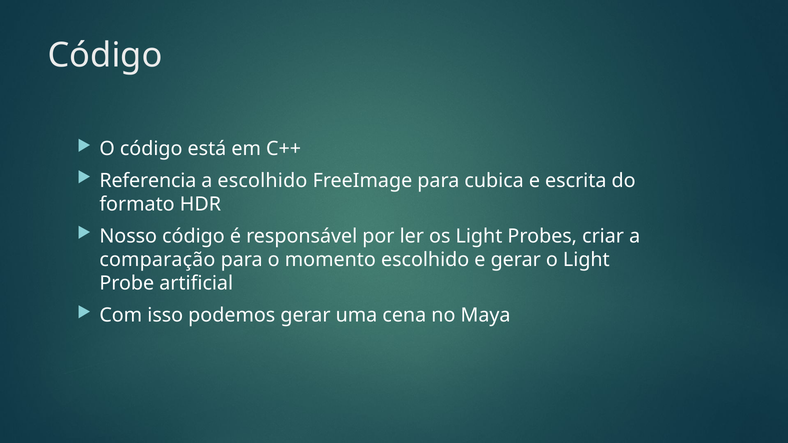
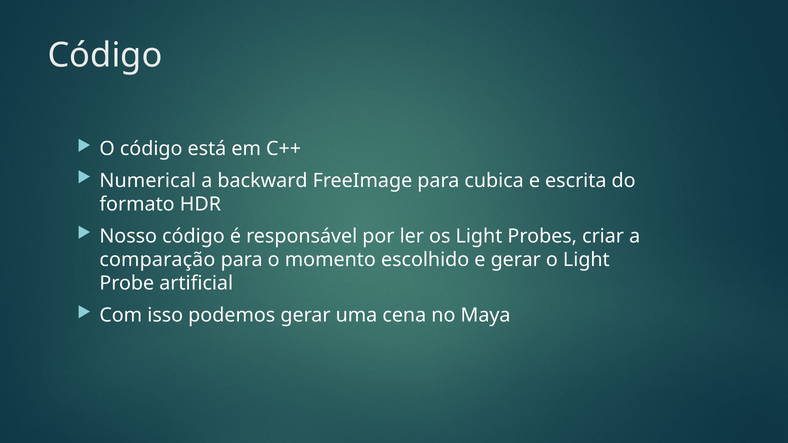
Referencia: Referencia -> Numerical
a escolhido: escolhido -> backward
